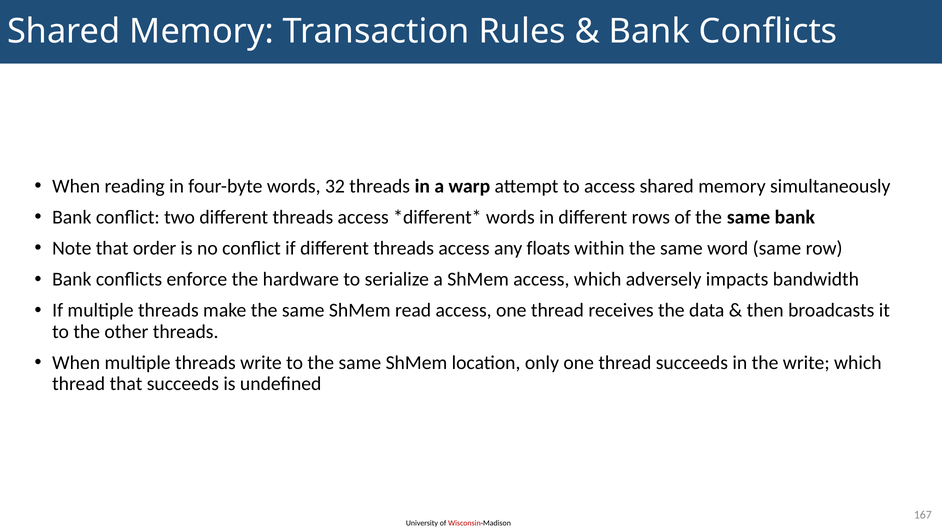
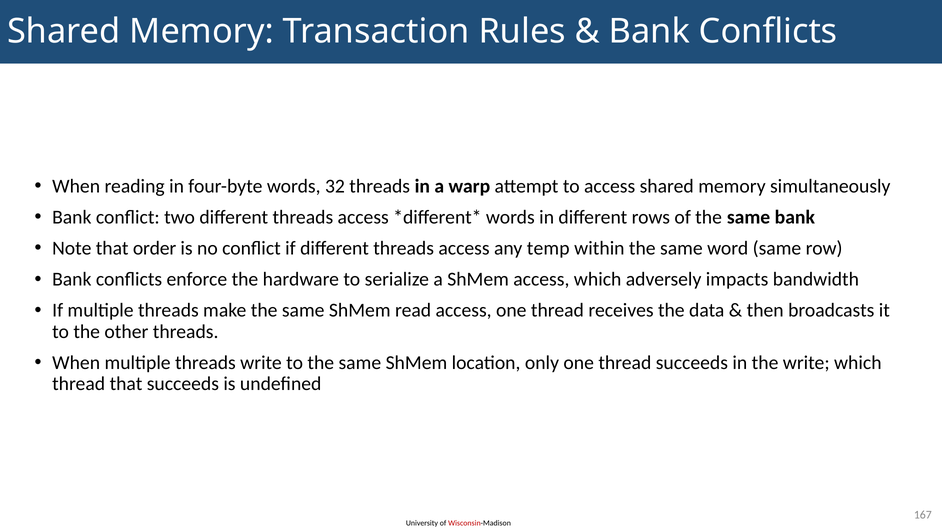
floats: floats -> temp
